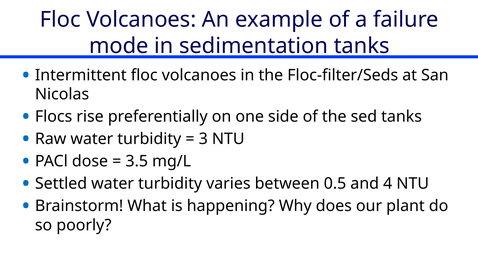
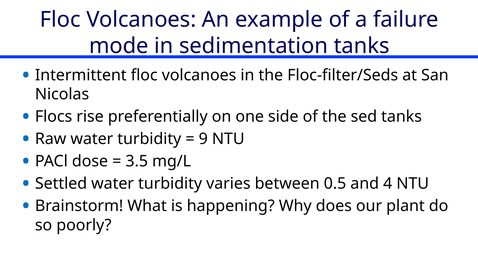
3: 3 -> 9
